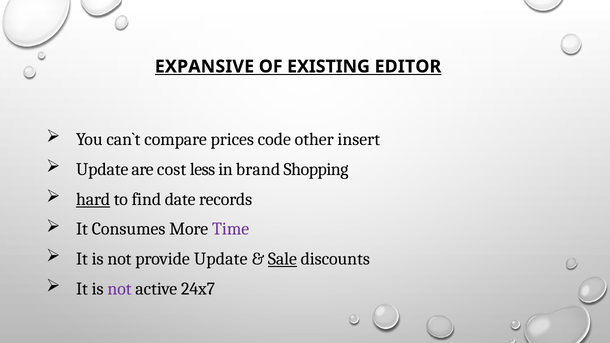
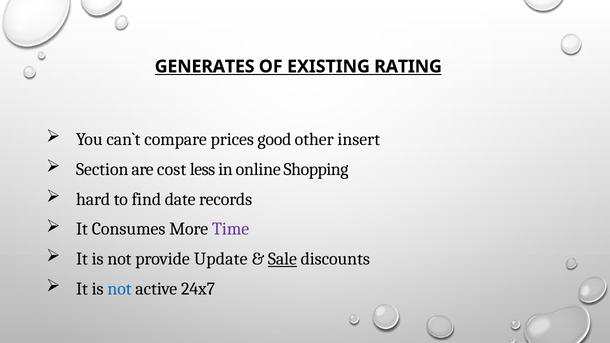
EXPANSIVE: EXPANSIVE -> GENERATES
EDITOR: EDITOR -> RATING
code: code -> good
Update at (102, 169): Update -> Section
brand: brand -> online
hard underline: present -> none
not at (120, 289) colour: purple -> blue
